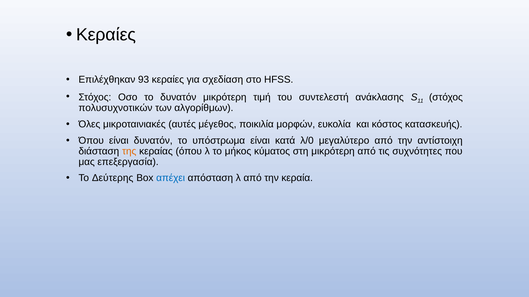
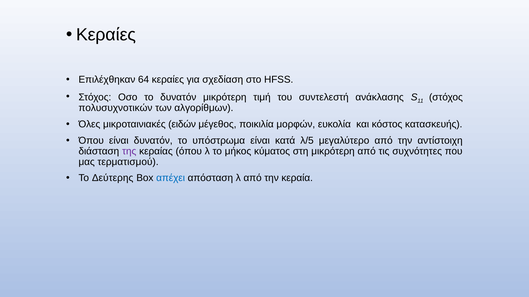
93: 93 -> 64
αυτές: αυτές -> ειδών
λ/0: λ/0 -> λ/5
της colour: orange -> purple
επεξεργασία: επεξεργασία -> τερματισμού
